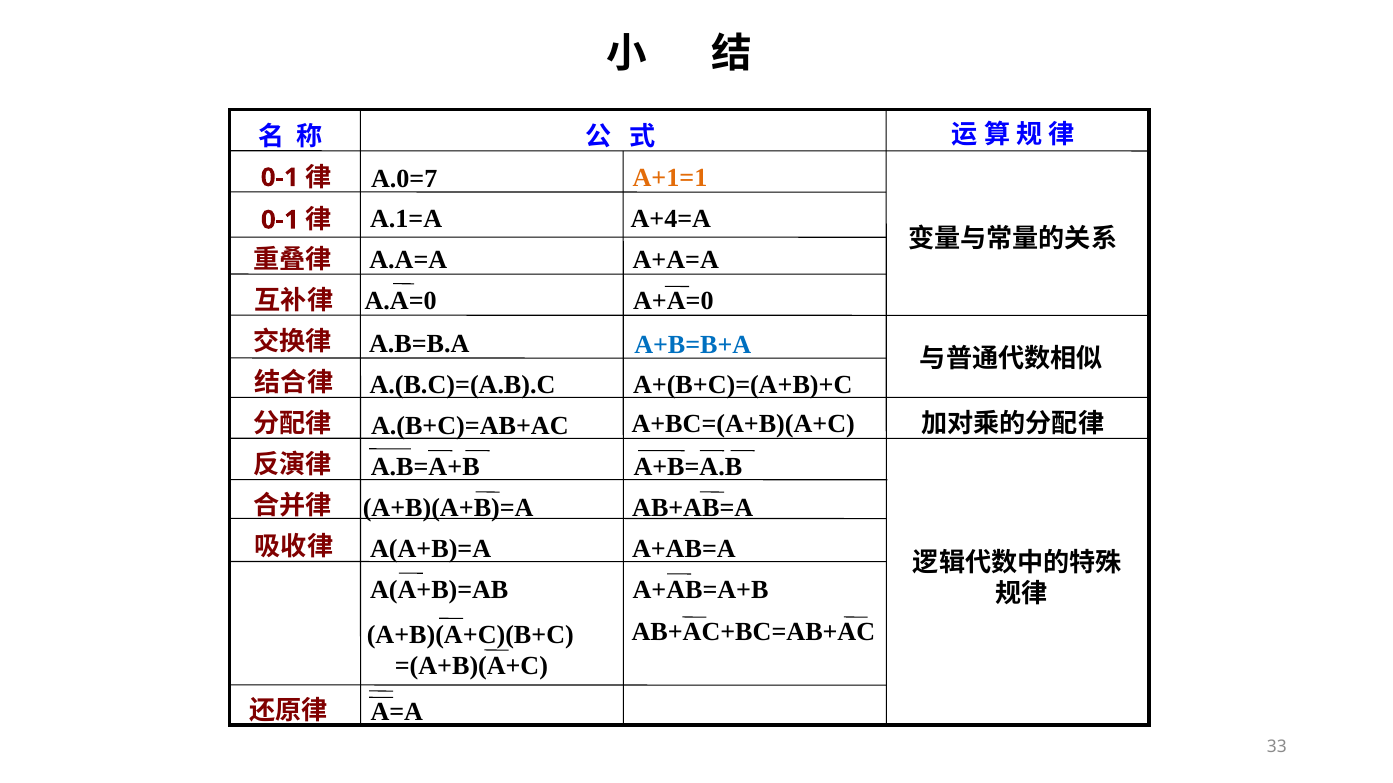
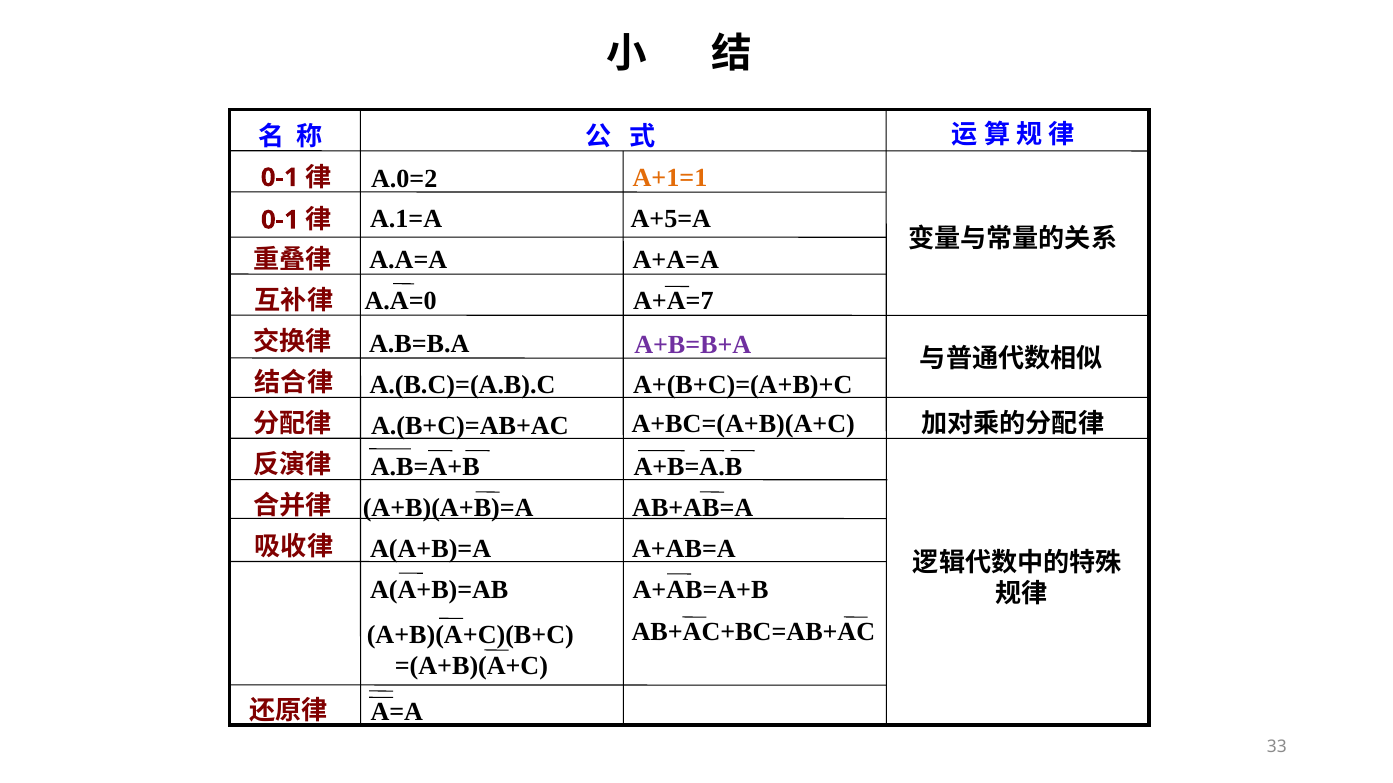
A.0=7: A.0=7 -> A.0=2
A+4=A: A+4=A -> A+5=A
A+A=0: A+A=0 -> A+A=7
A+B=B+A colour: blue -> purple
